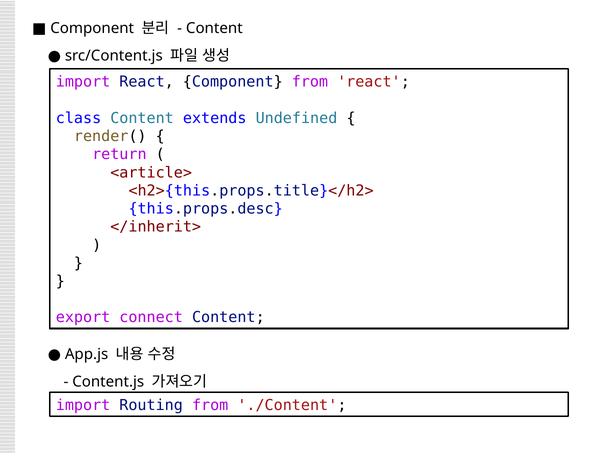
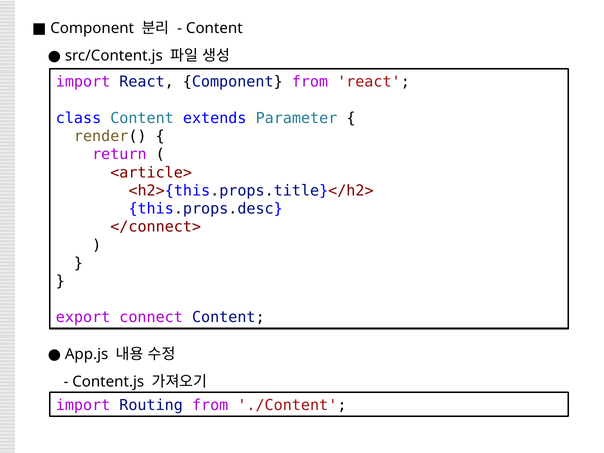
Undefined: Undefined -> Parameter
</inherit>: </inherit> -> </connect>
